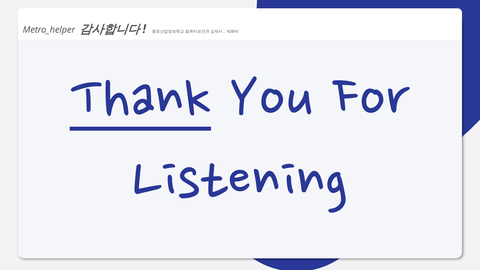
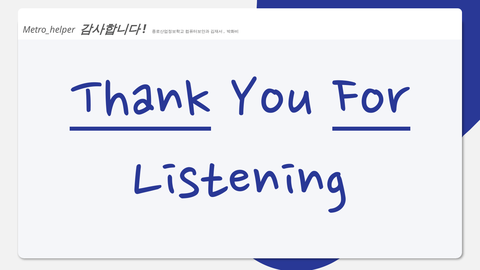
For underline: none -> present
